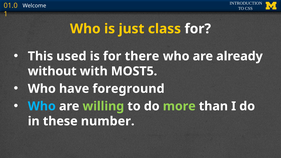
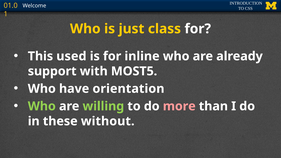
there: there -> inline
without: without -> support
foreground: foreground -> orientation
Who at (42, 106) colour: light blue -> light green
more colour: light green -> pink
number: number -> without
